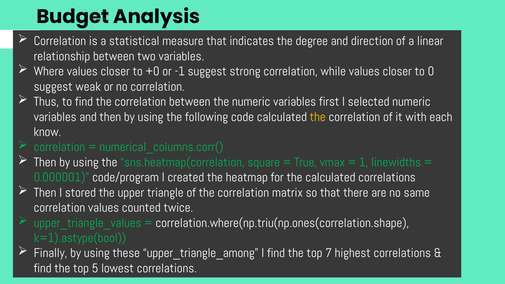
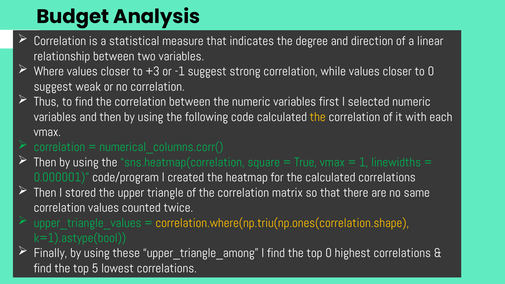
+0: +0 -> +3
know at (47, 132): know -> vmax
correlation.where(np.triu(np.ones(correlation.shape colour: white -> yellow
top 7: 7 -> 0
